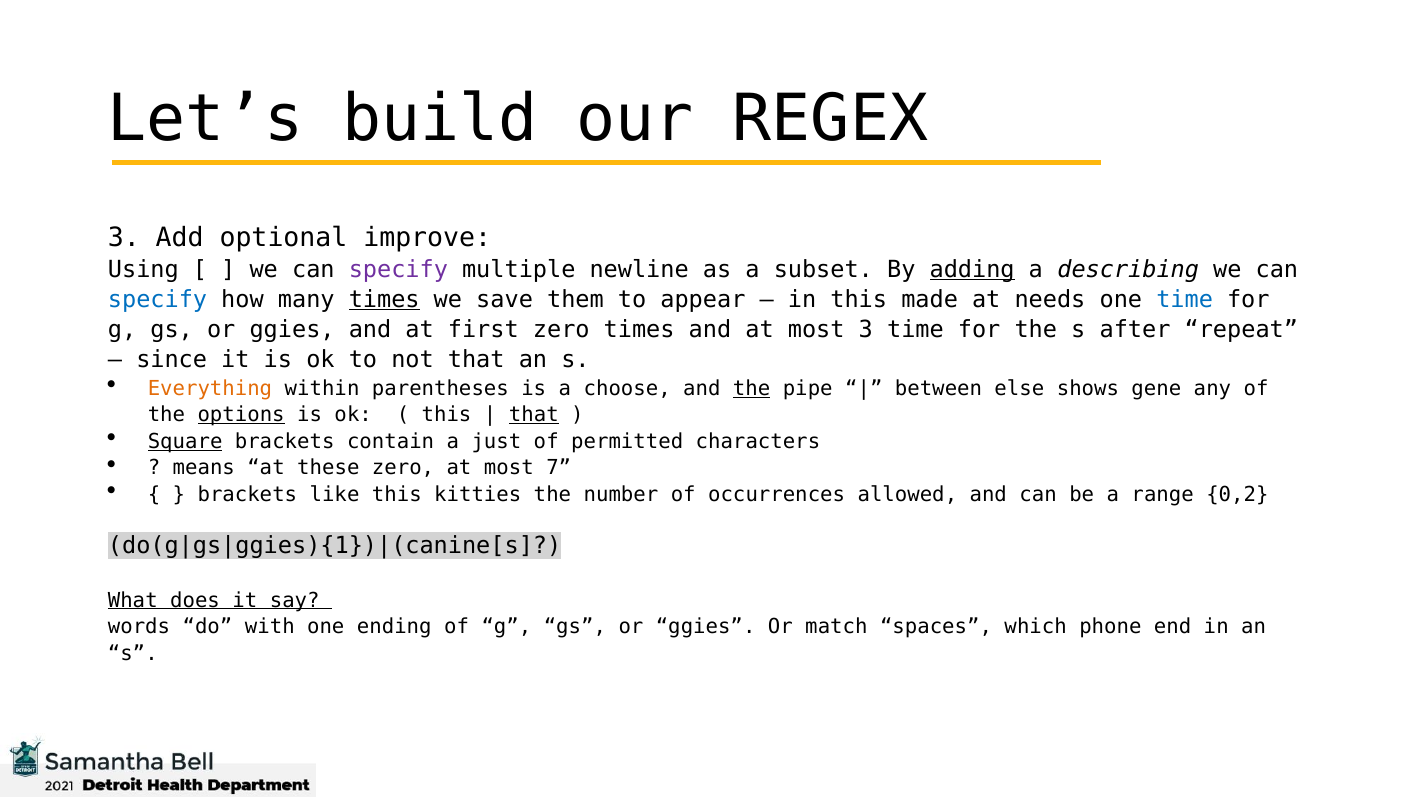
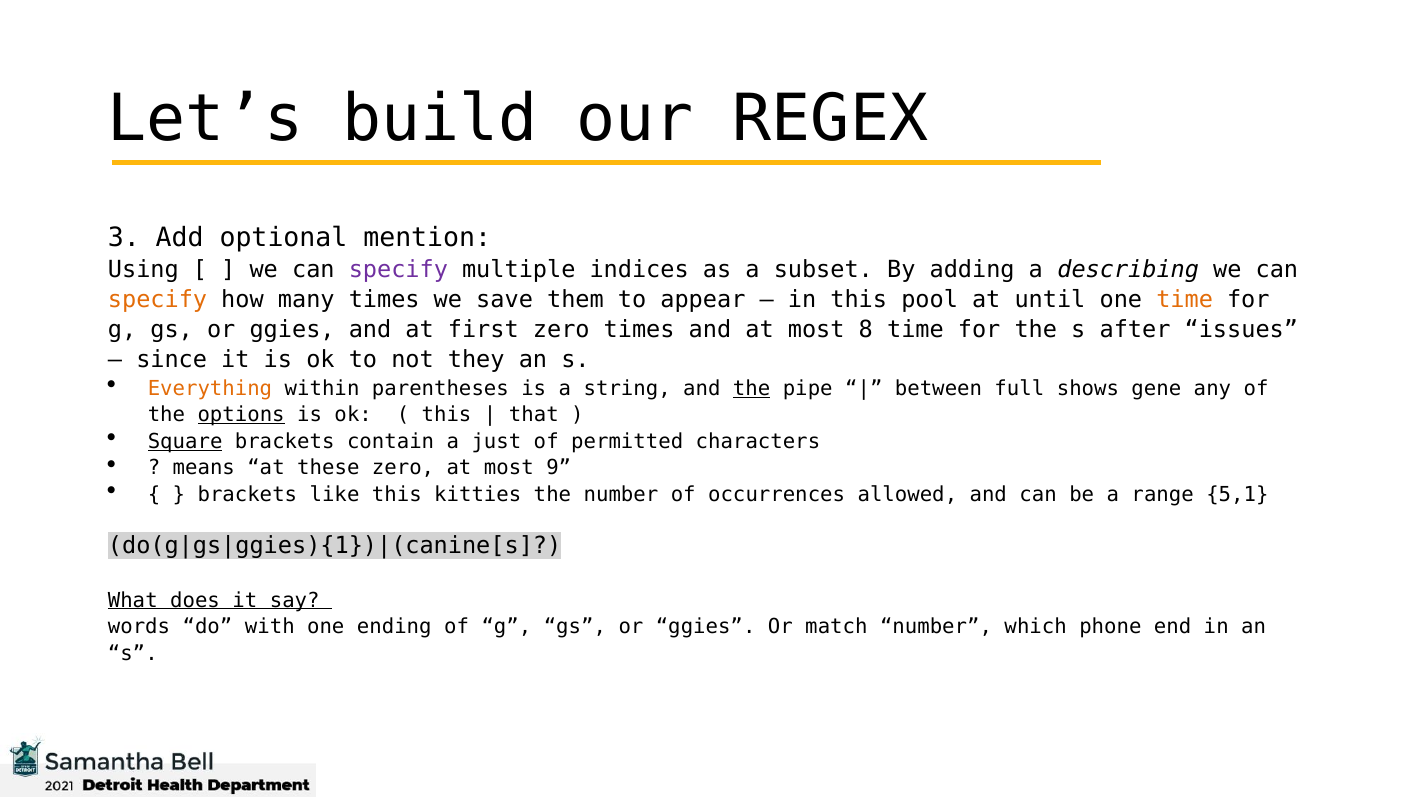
improve: improve -> mention
newline: newline -> indices
adding underline: present -> none
specify at (158, 299) colour: blue -> orange
times at (384, 299) underline: present -> none
made: made -> pool
needs: needs -> until
time at (1185, 299) colour: blue -> orange
most 3: 3 -> 8
repeat: repeat -> issues
not that: that -> they
choose: choose -> string
else: else -> full
that at (534, 415) underline: present -> none
7: 7 -> 9
0,2: 0,2 -> 5,1
match spaces: spaces -> number
